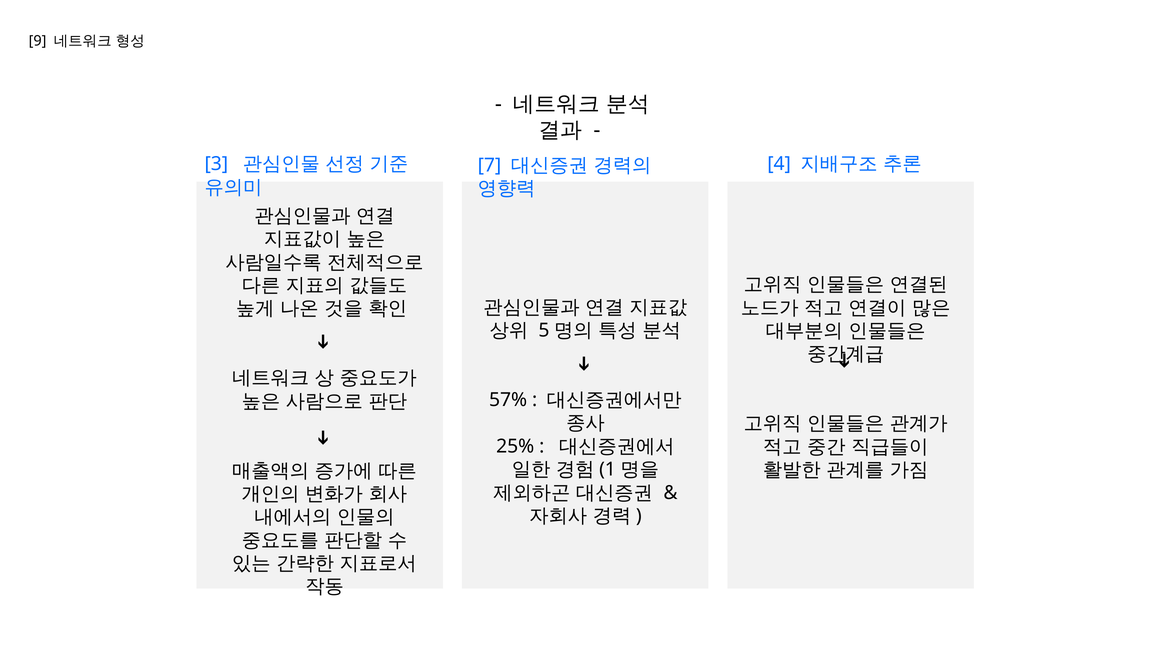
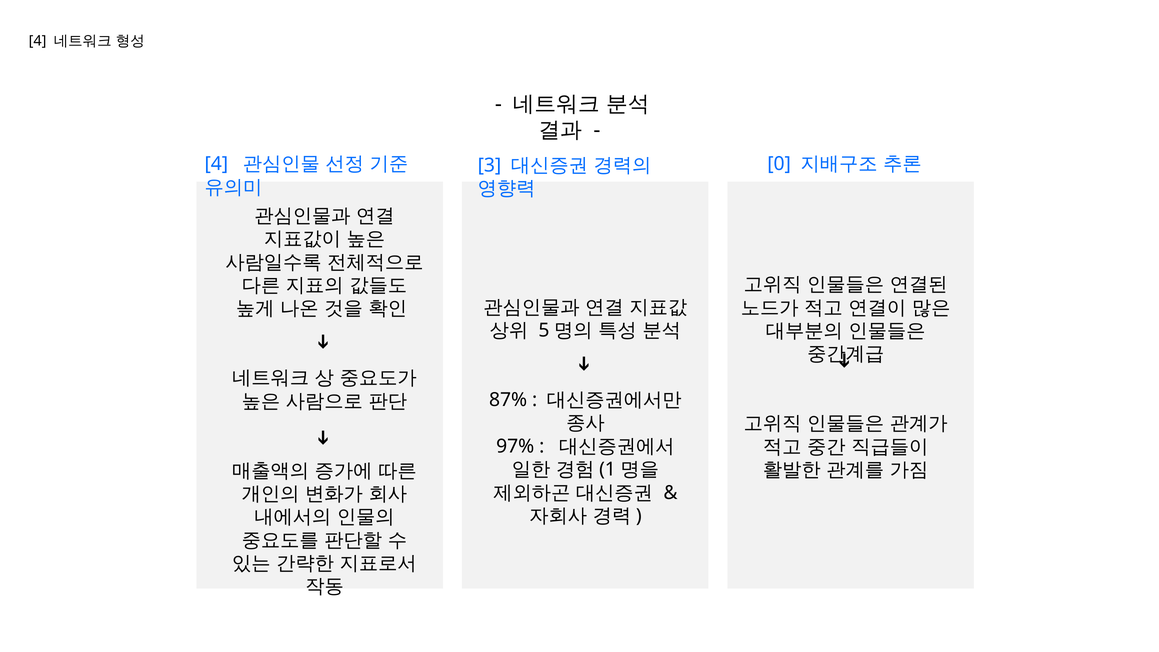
9 at (38, 41): 9 -> 4
4: 4 -> 0
3 at (216, 164): 3 -> 4
7: 7 -> 3
57%: 57% -> 87%
25%: 25% -> 97%
